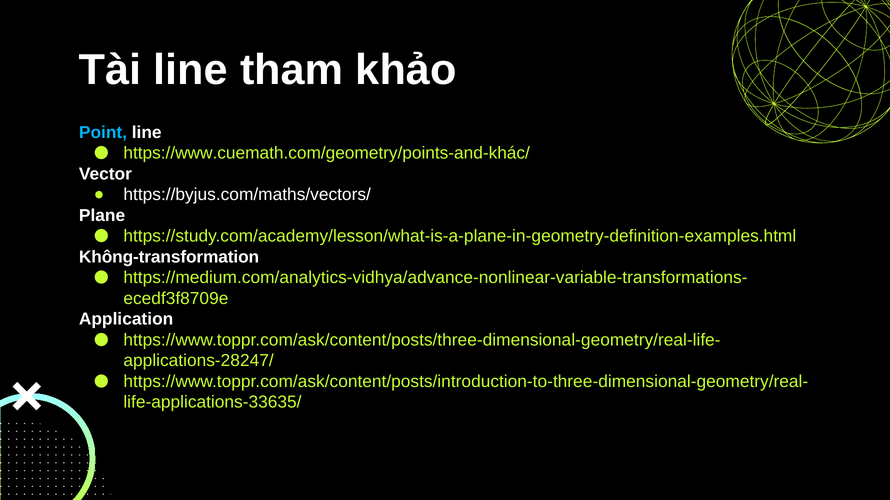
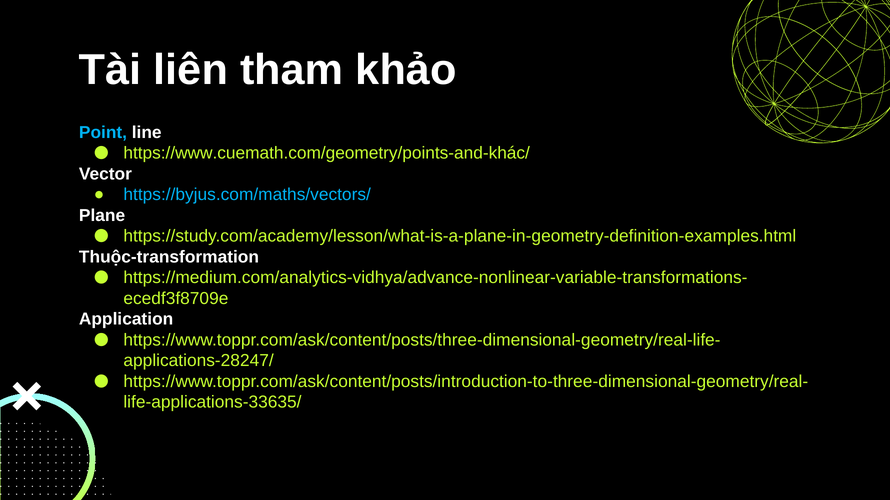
Tài line: line -> liên
https://byjus.com/maths/vectors/ colour: white -> light blue
Không-transformation: Không-transformation -> Thuộc-transformation
